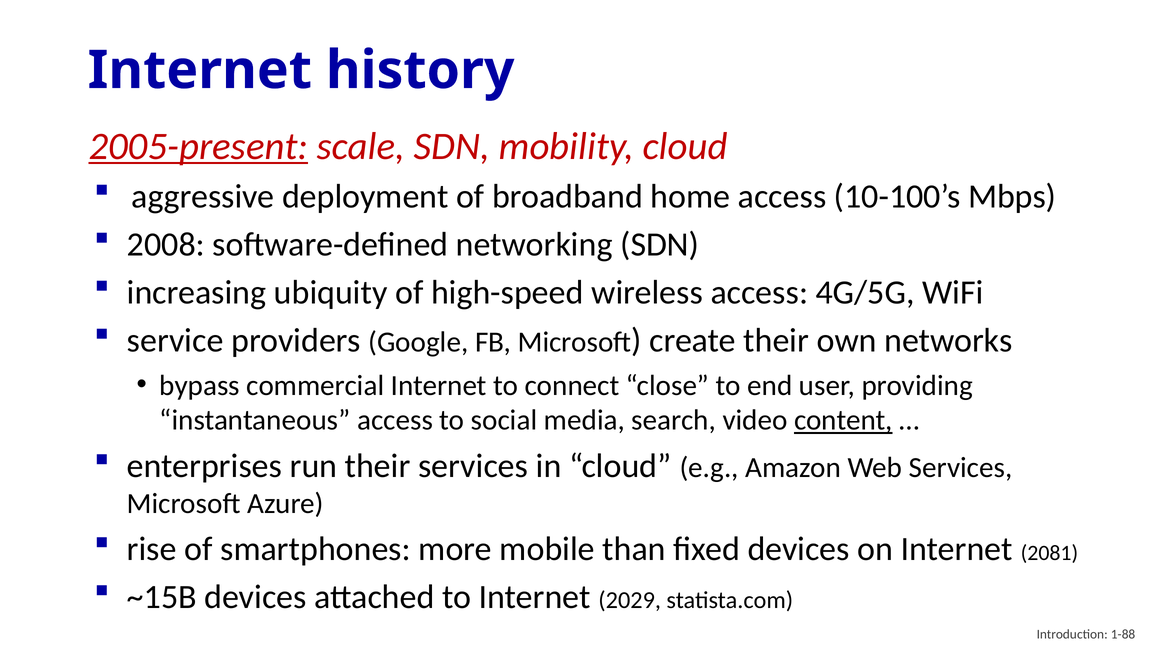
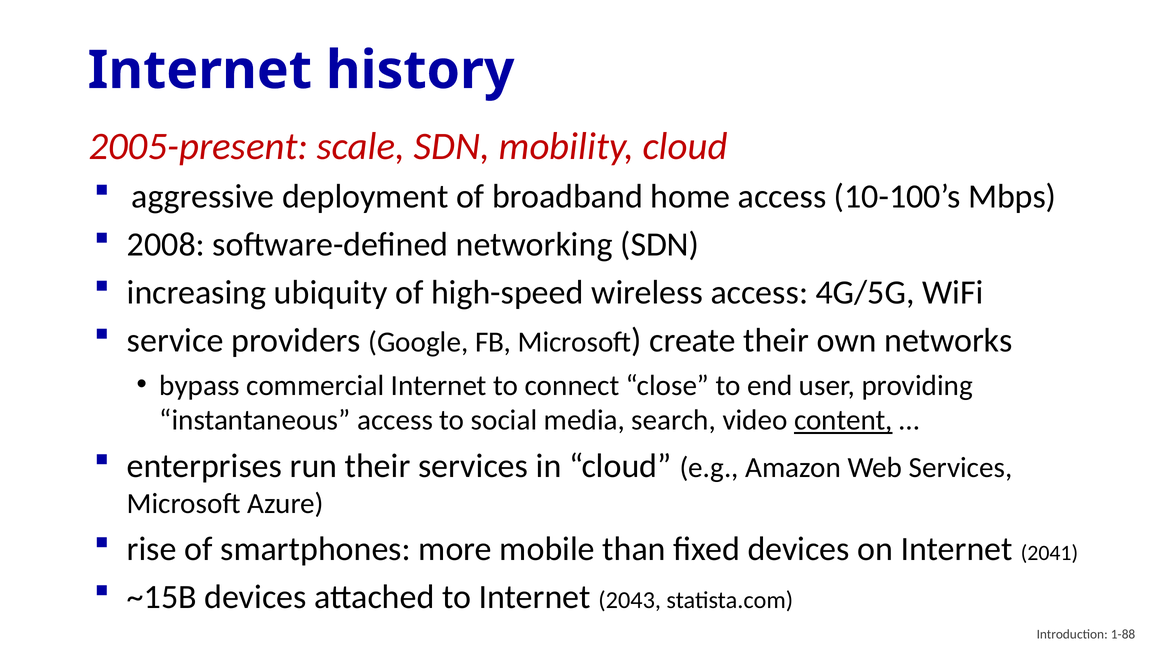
2005-present underline: present -> none
2081: 2081 -> 2041
2029: 2029 -> 2043
